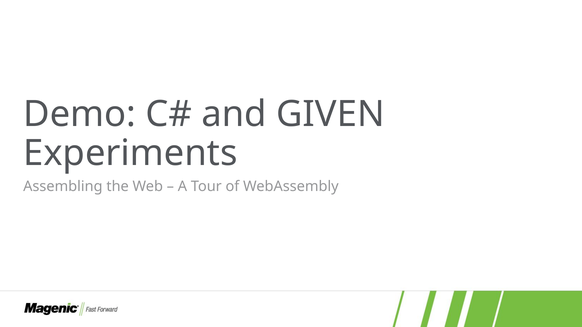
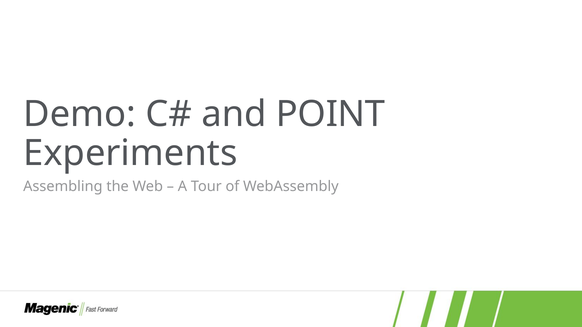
GIVEN: GIVEN -> POINT
